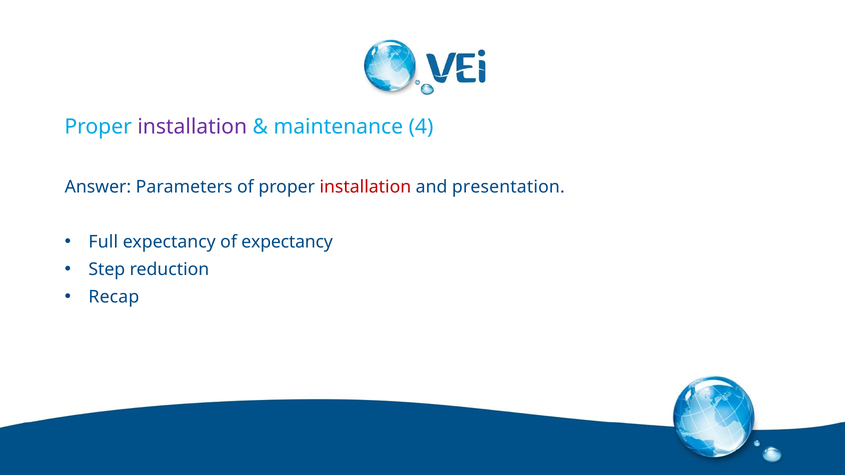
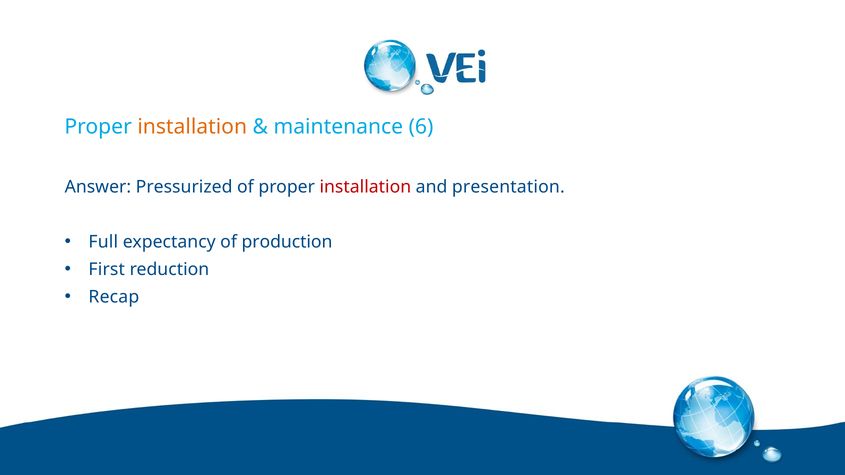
installation at (192, 127) colour: purple -> orange
4: 4 -> 6
Parameters: Parameters -> Pressurized
of expectancy: expectancy -> production
Step: Step -> First
